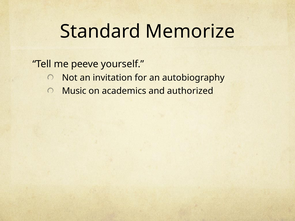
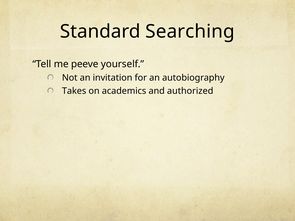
Memorize: Memorize -> Searching
Music: Music -> Takes
